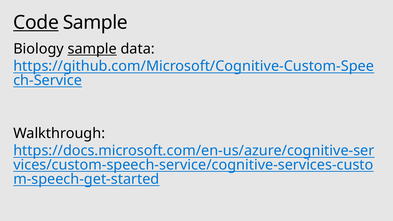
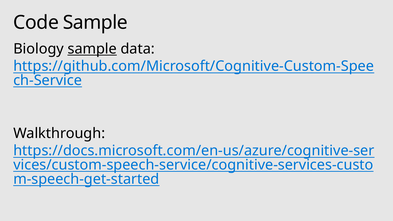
Code underline: present -> none
